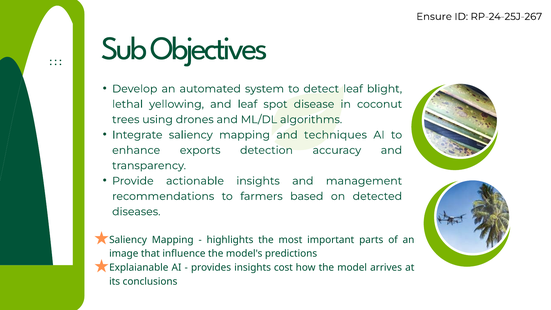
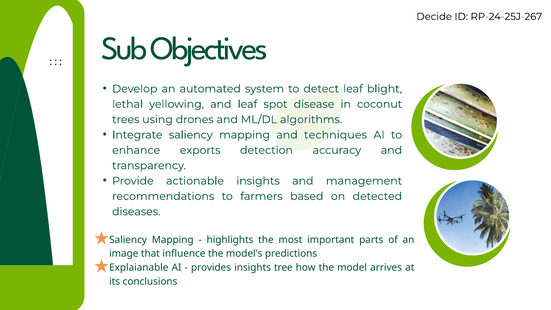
Ensure: Ensure -> Decide
cost: cost -> tree
